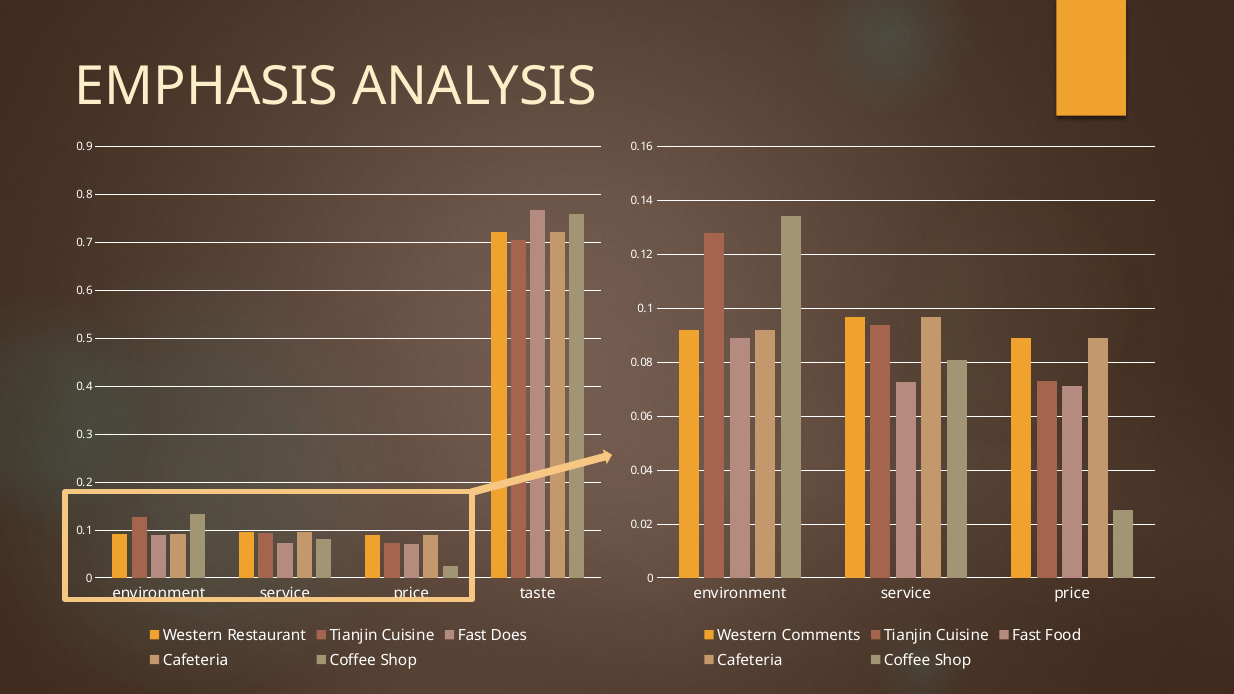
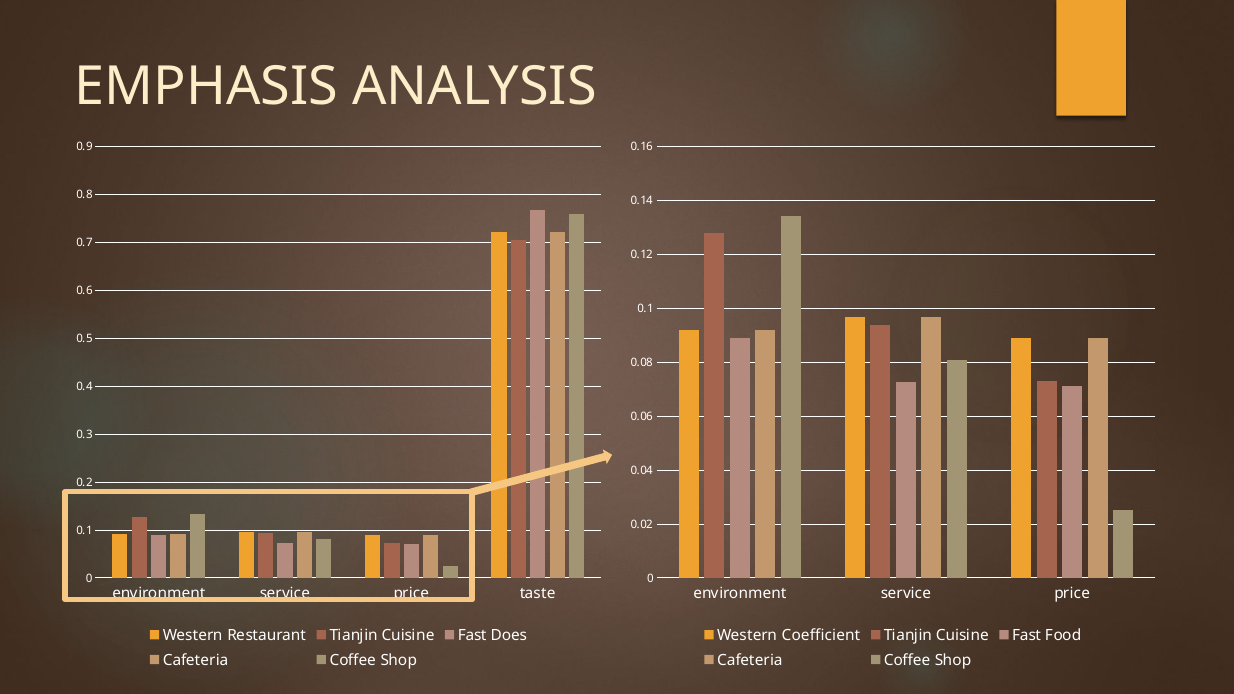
Comments: Comments -> Coefficient
